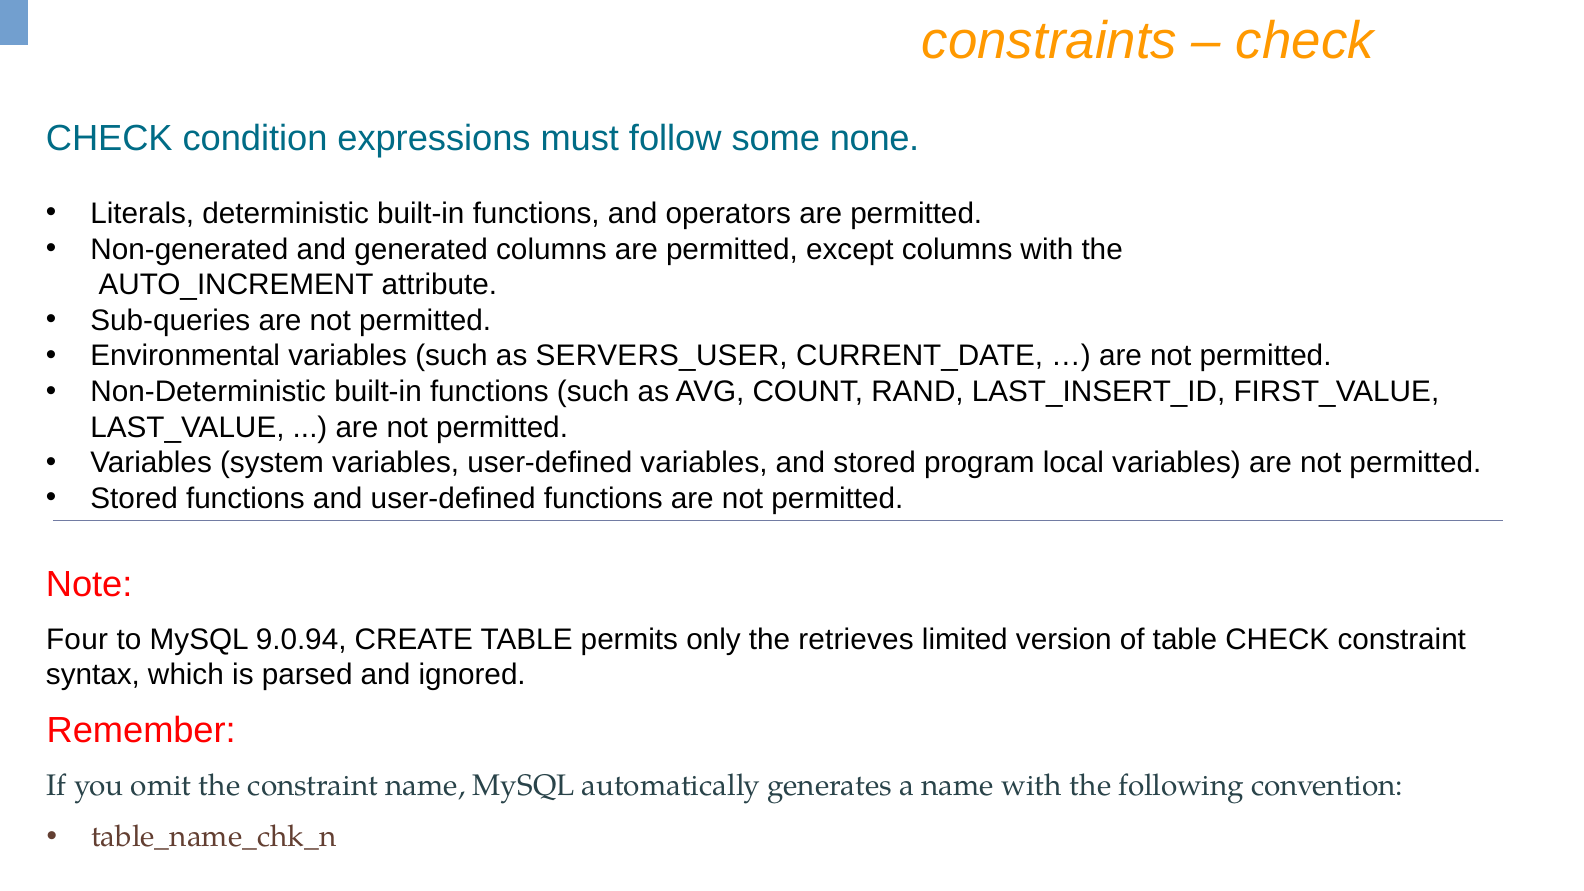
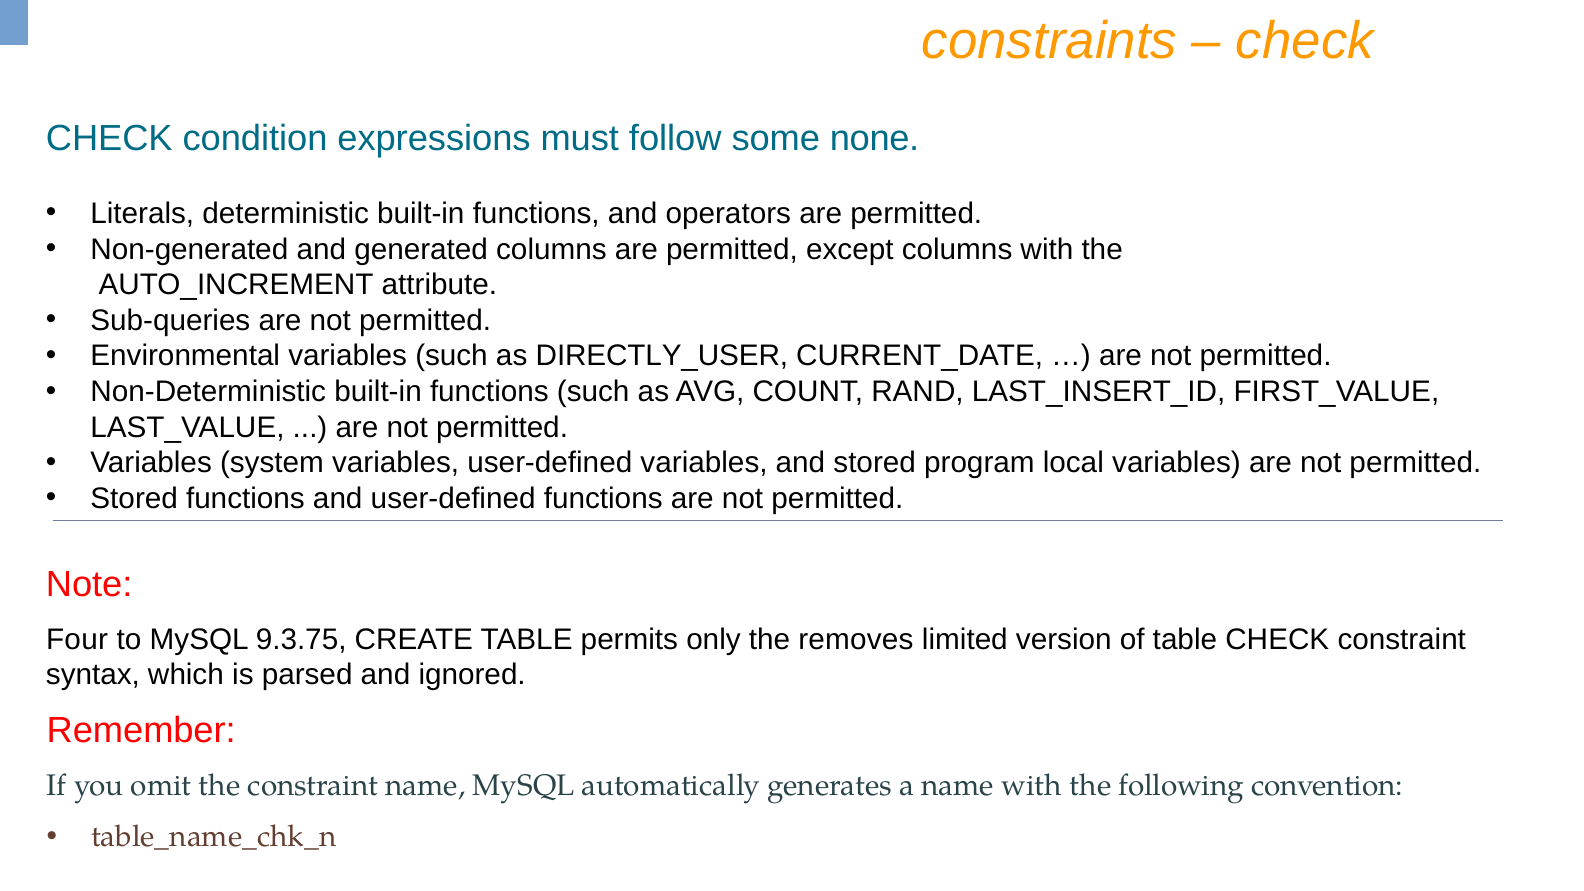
SERVERS_USER: SERVERS_USER -> DIRECTLY_USER
9.0.94: 9.0.94 -> 9.3.75
retrieves: retrieves -> removes
